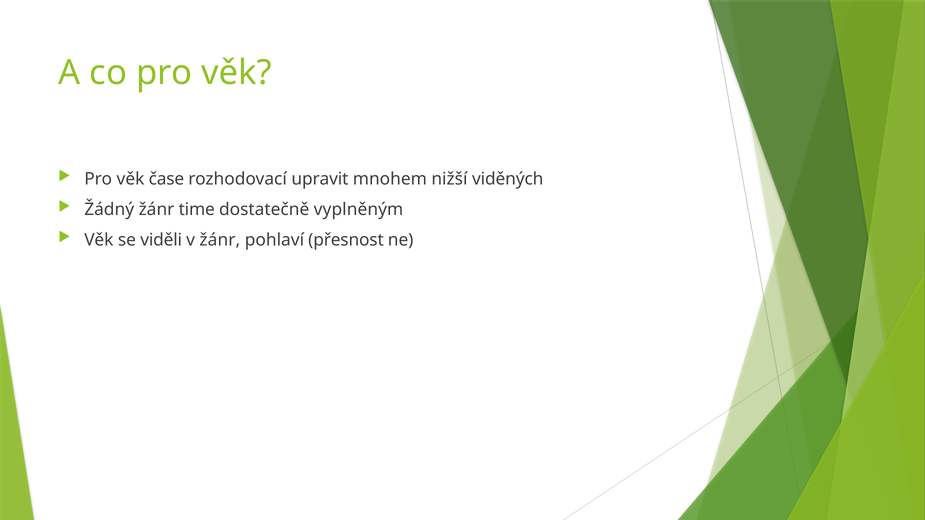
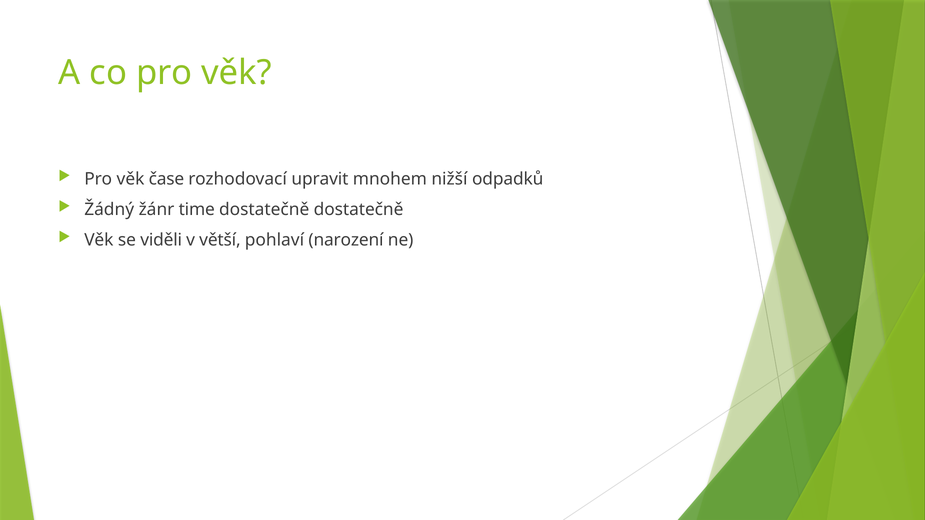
viděných: viděných -> odpadků
dostatečně vyplněným: vyplněným -> dostatečně
v žánr: žánr -> větší
přesnost: přesnost -> narození
